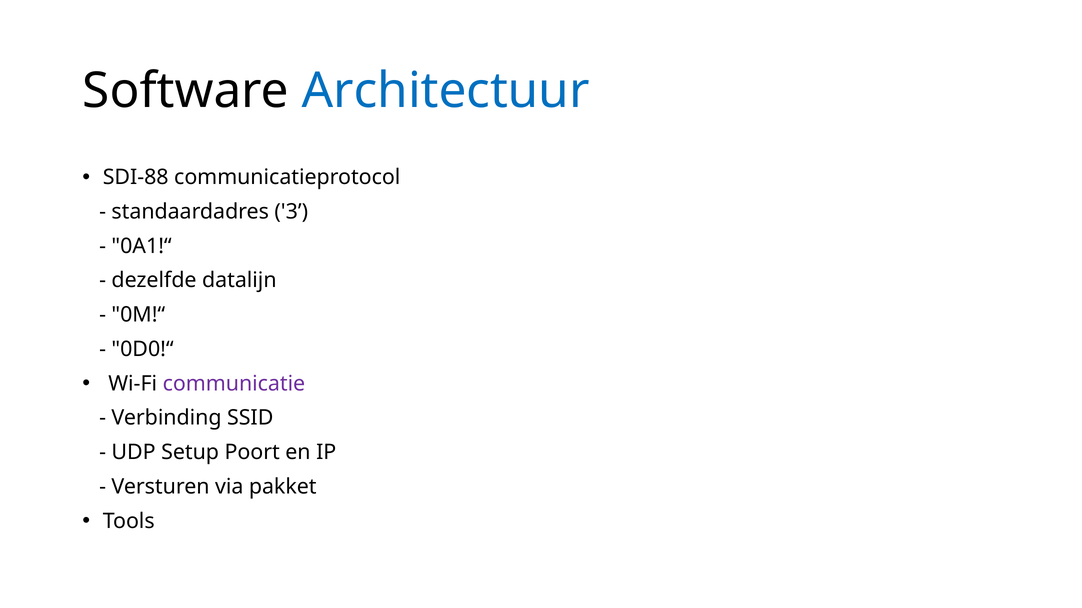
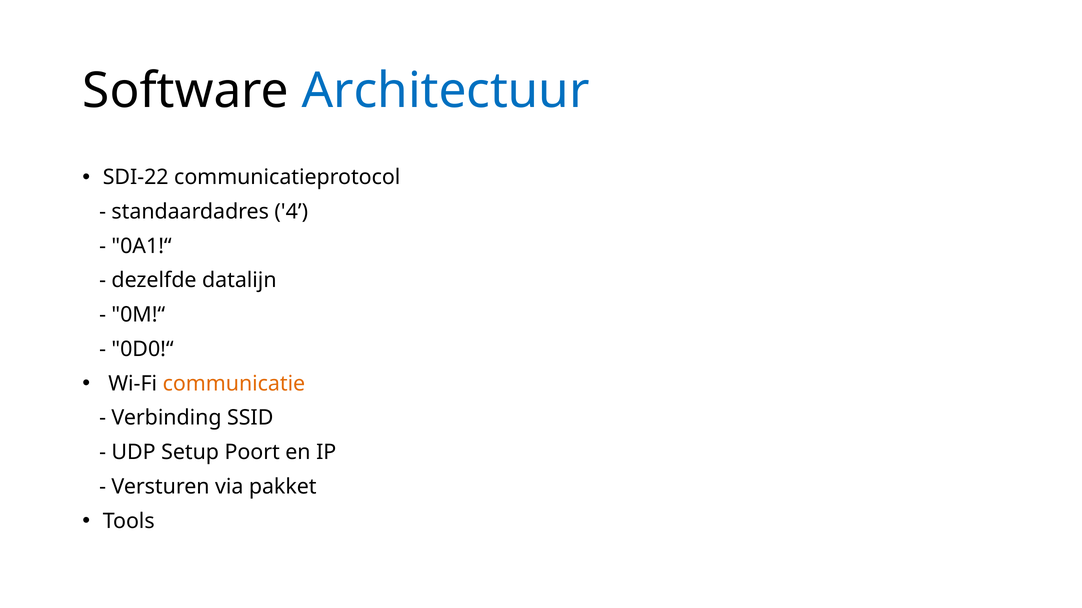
SDI-88: SDI-88 -> SDI-22
3: 3 -> 4
communicatie colour: purple -> orange
